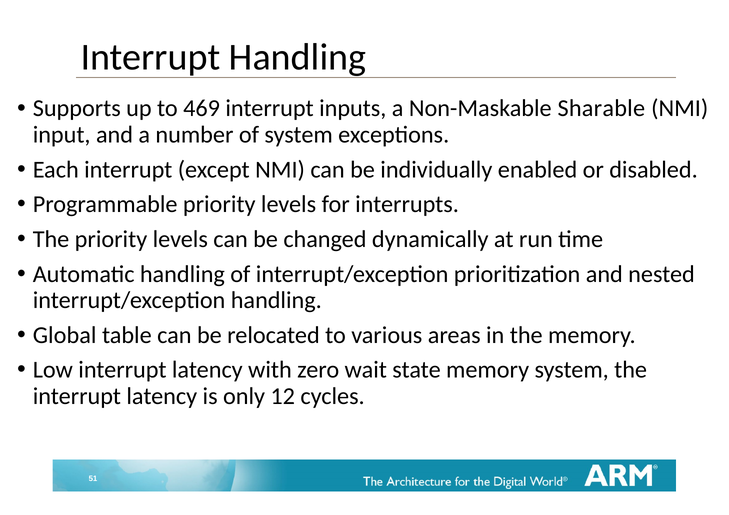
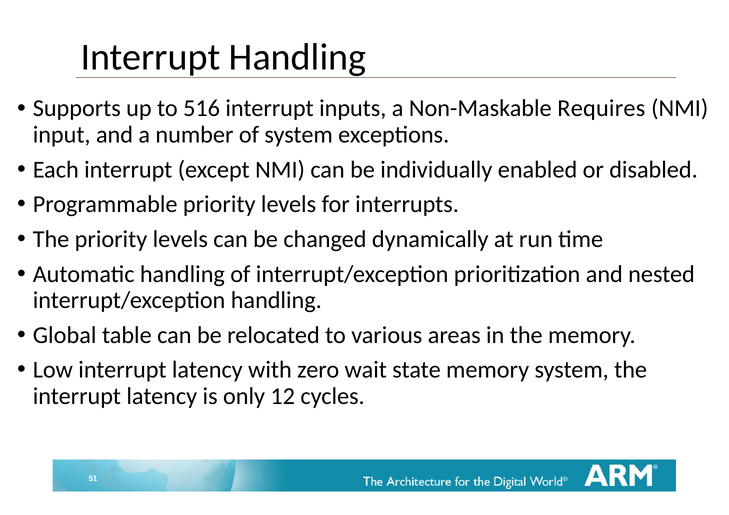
469: 469 -> 516
Sharable: Sharable -> Requires
